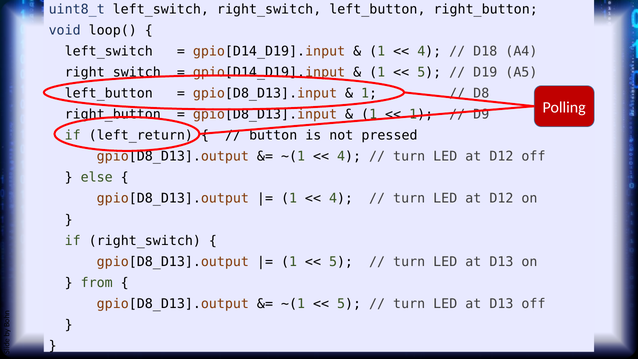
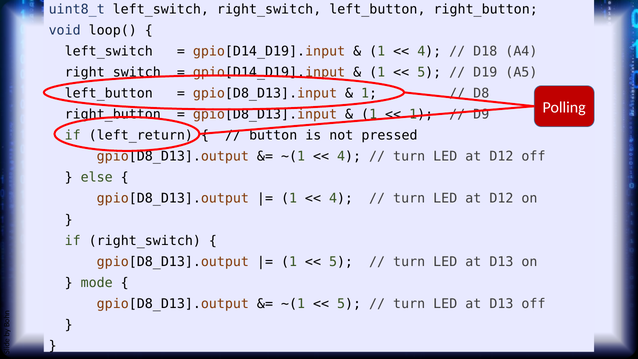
from: from -> mode
